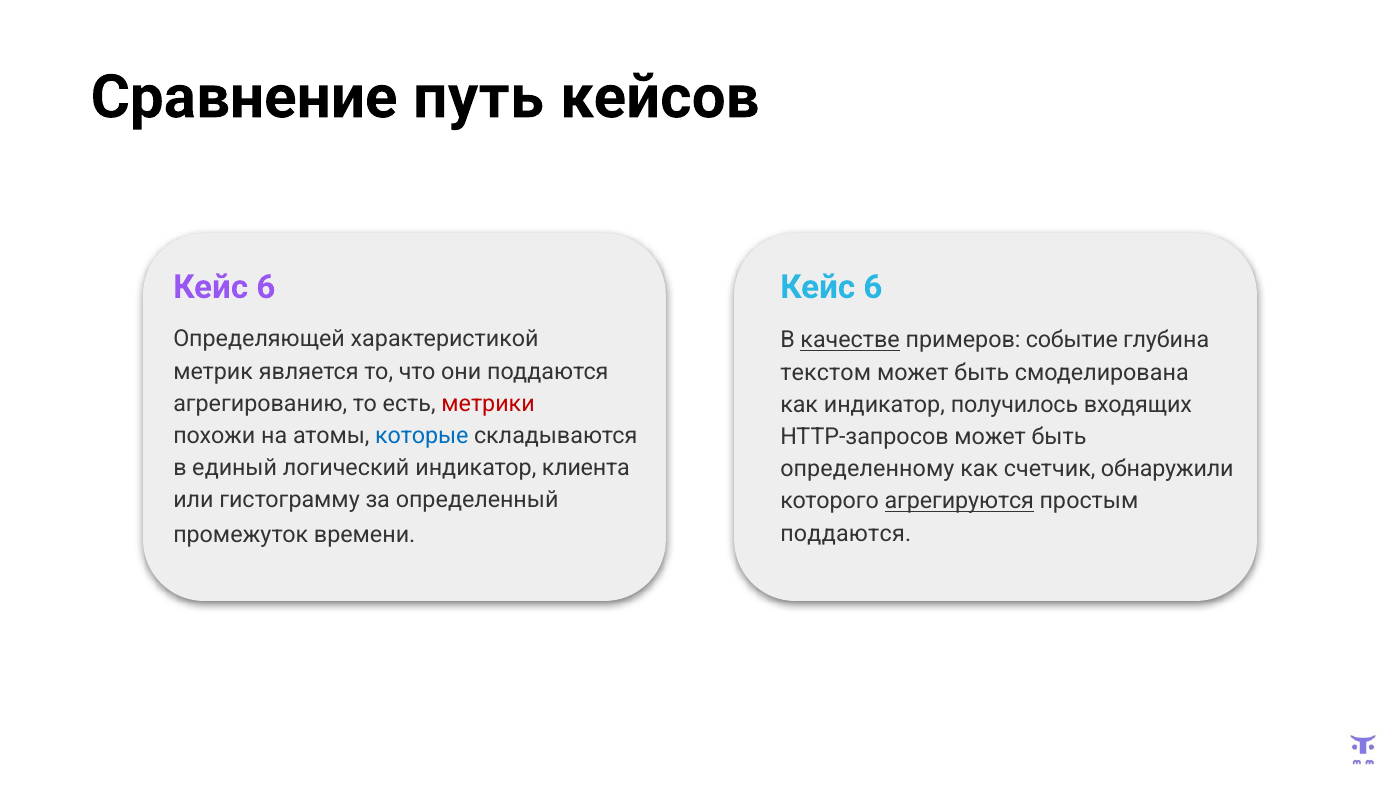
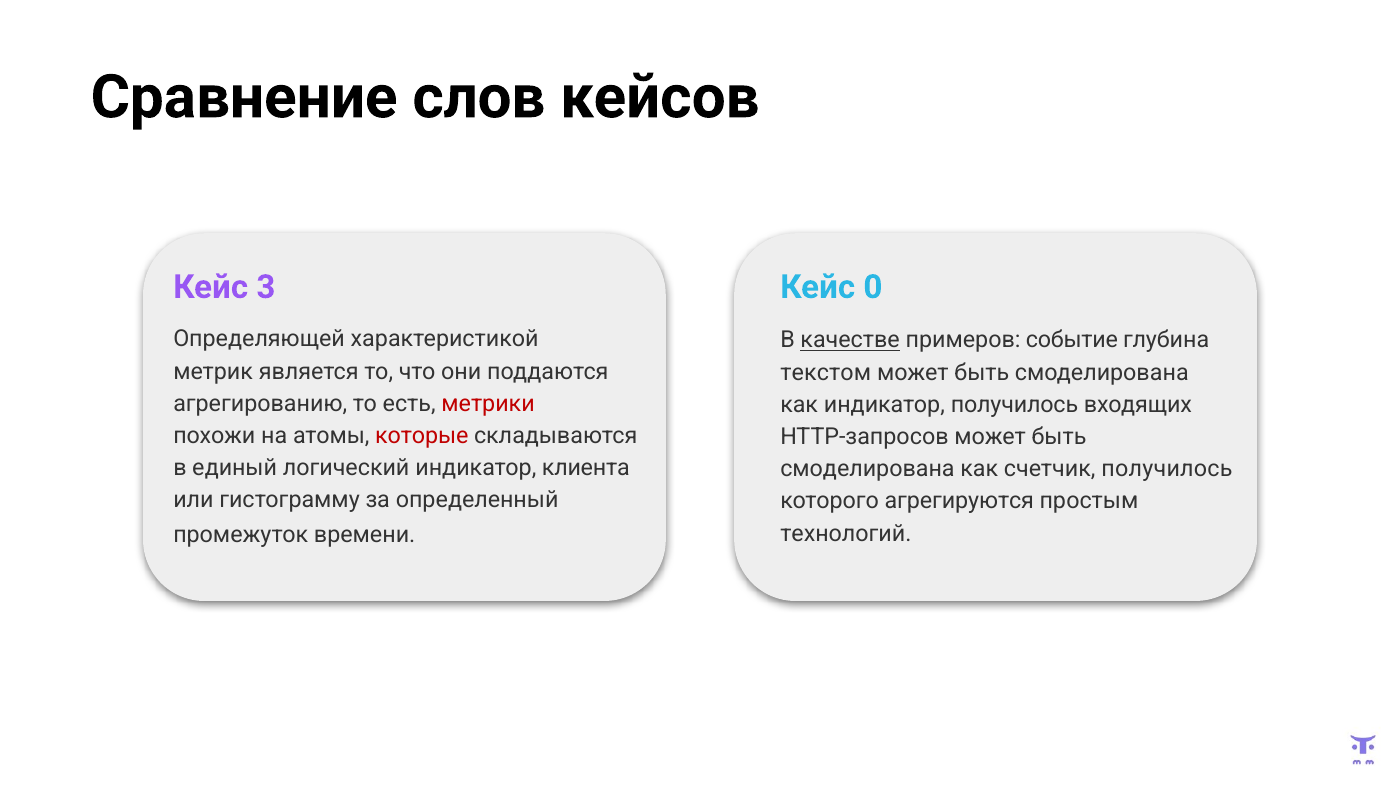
путь: путь -> слов
6 at (266, 287): 6 -> 3
6 at (873, 287): 6 -> 0
которые colour: blue -> red
определенному at (867, 469): определенному -> смоделирована
счетчик обнаружили: обнаружили -> получилось
агрегируются underline: present -> none
поддаются at (846, 533): поддаются -> технологий
